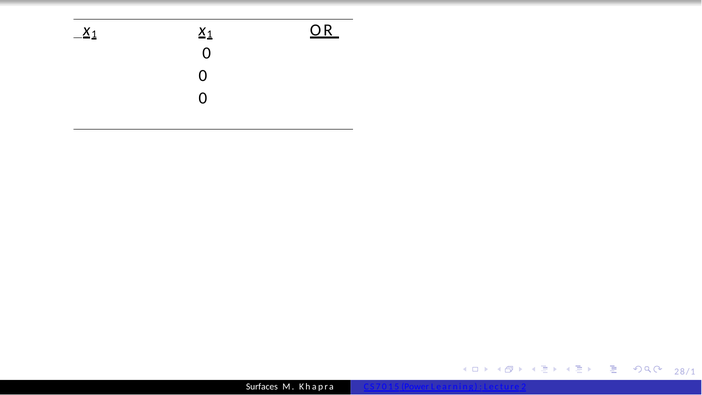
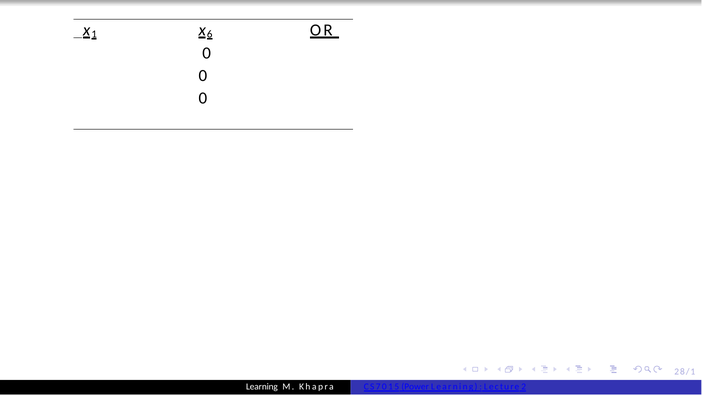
1 at (210, 34): 1 -> 6
Surfaces at (262, 387): Surfaces -> Learning
